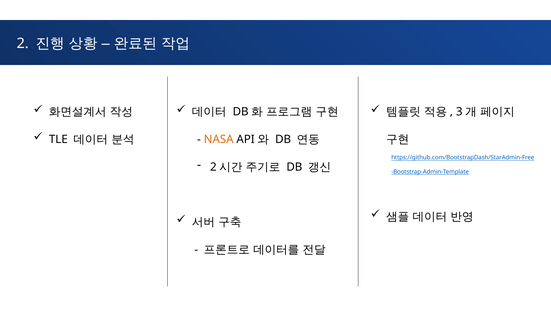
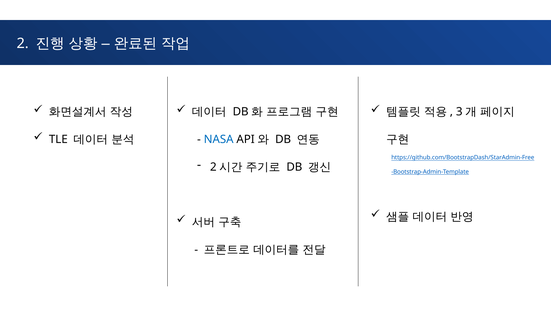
NASA colour: orange -> blue
